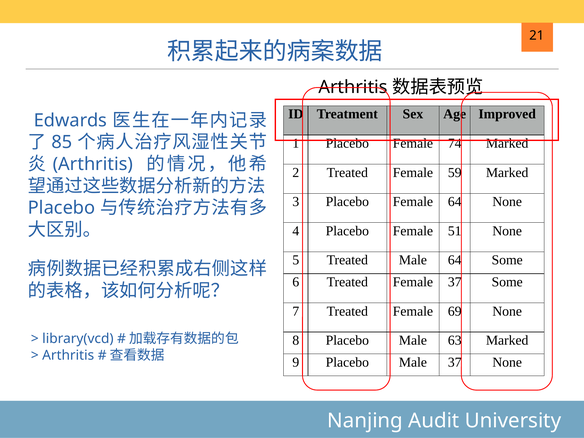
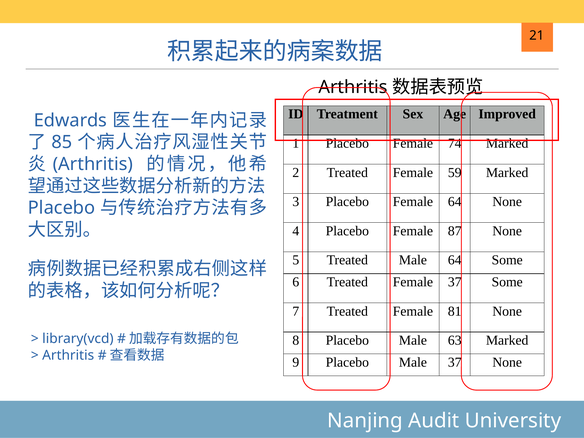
51: 51 -> 87
69: 69 -> 81
